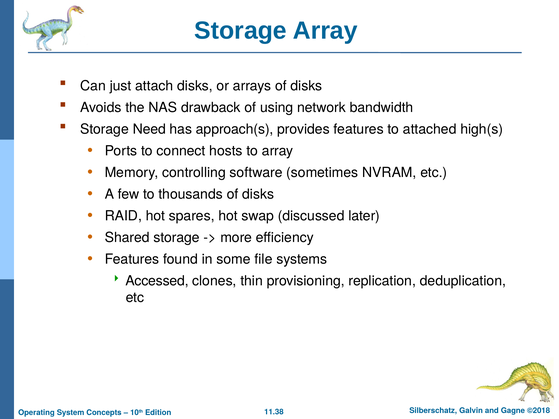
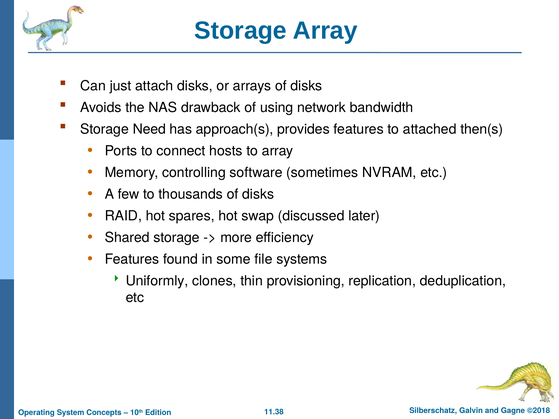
high(s: high(s -> then(s
Accessed: Accessed -> Uniformly
